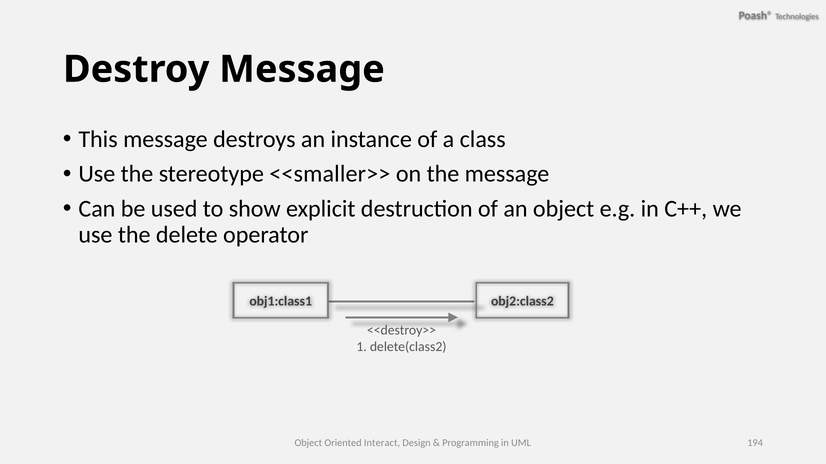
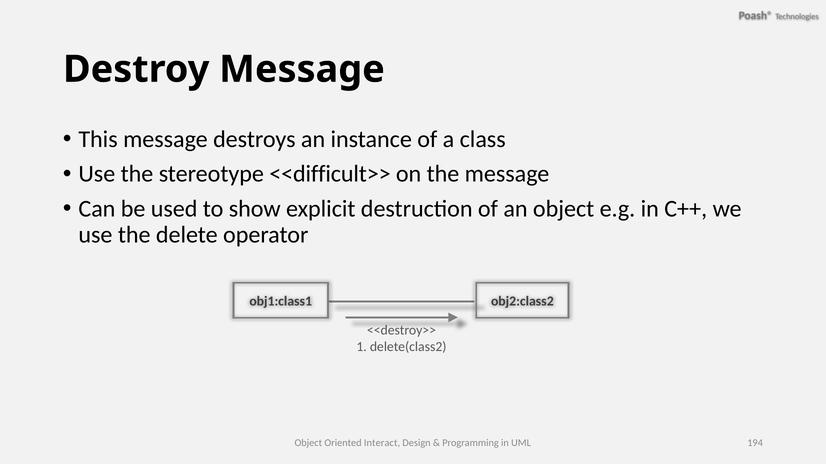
<<smaller>>: <<smaller>> -> <<difficult>>
